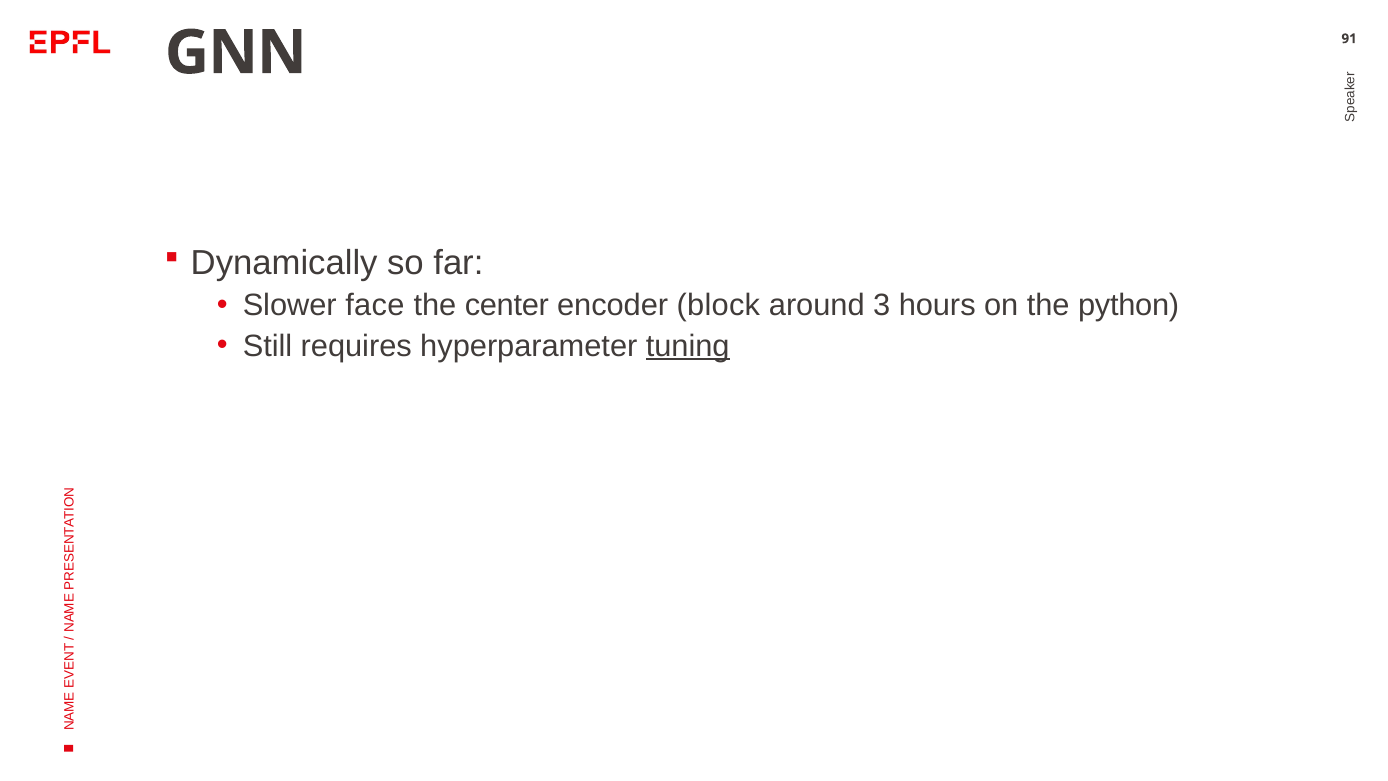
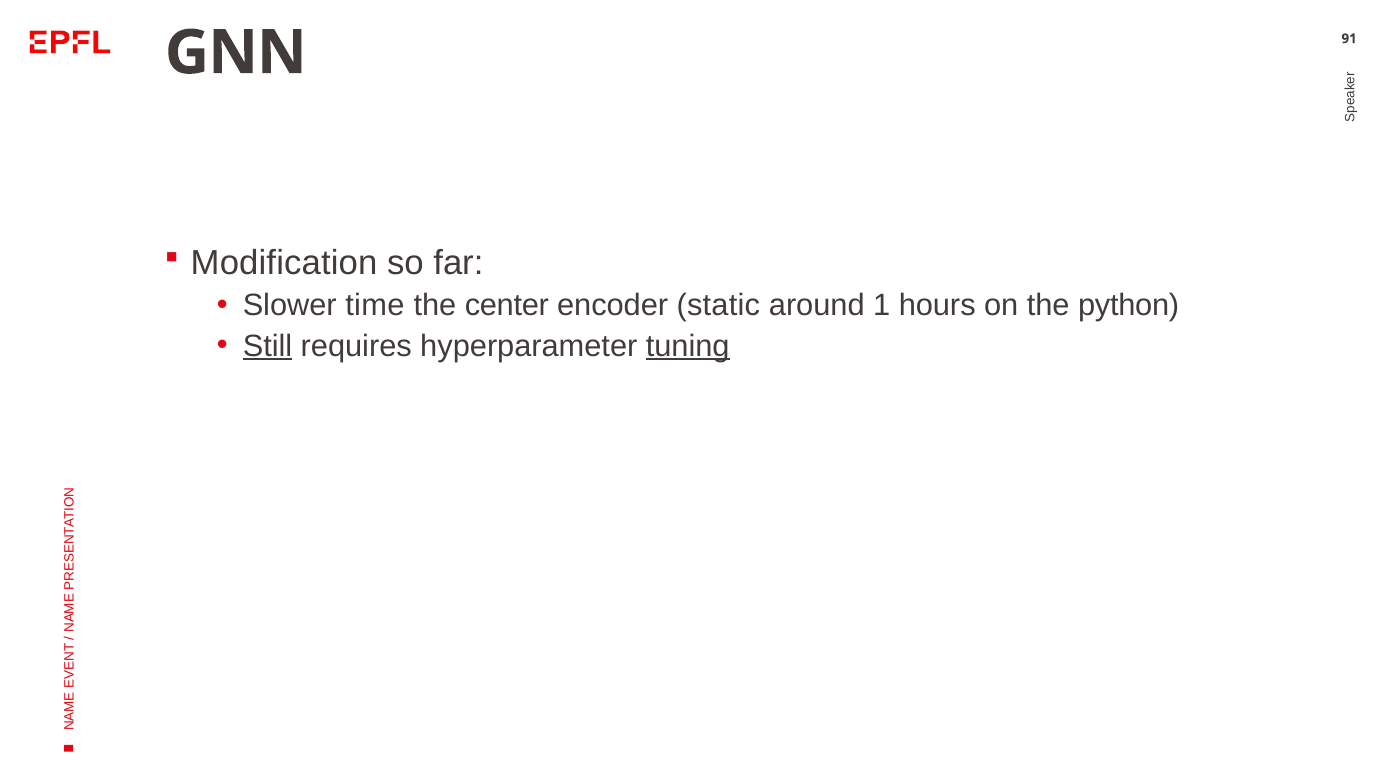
Dynamically: Dynamically -> Modification
face: face -> time
block: block -> static
3: 3 -> 1
Still underline: none -> present
